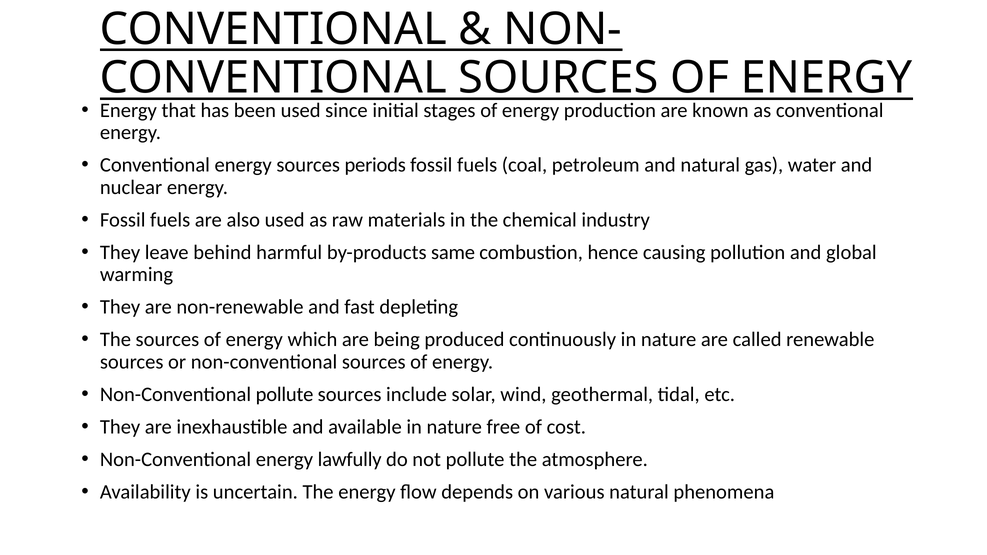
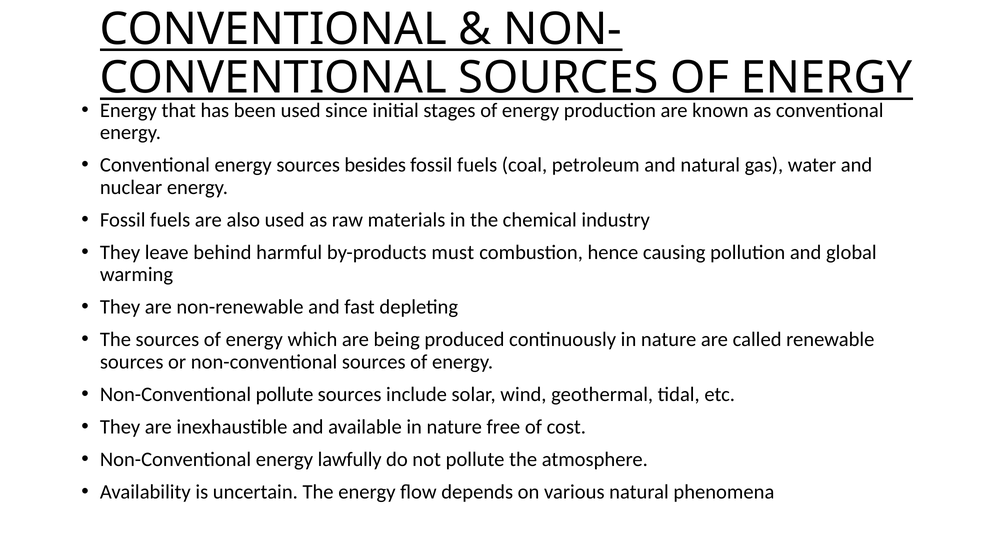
periods: periods -> besides
same: same -> must
